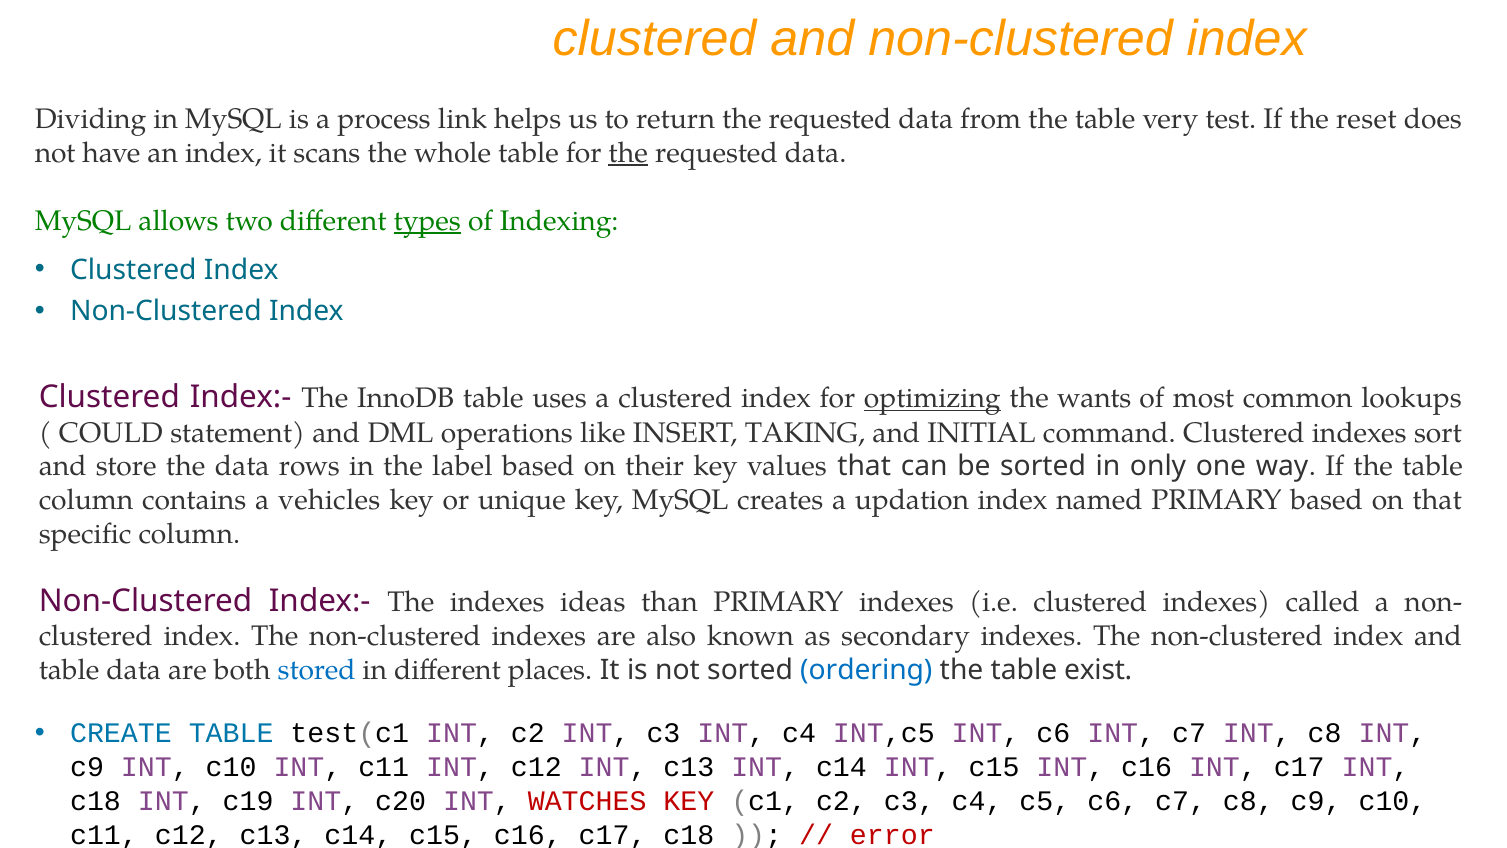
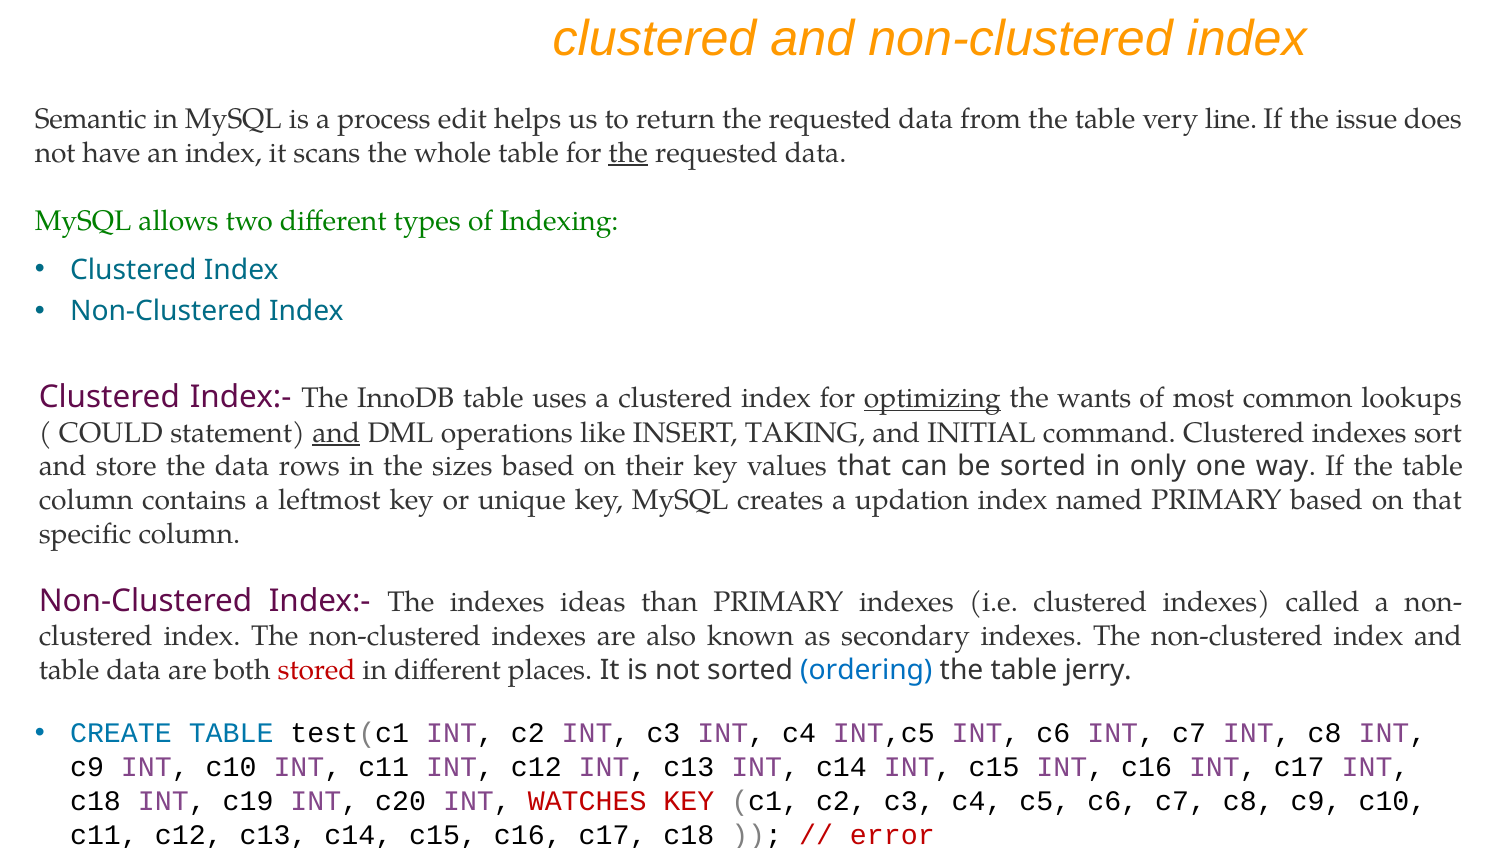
Dividing: Dividing -> Semantic
link: link -> edit
test: test -> line
reset: reset -> issue
types underline: present -> none
and at (336, 433) underline: none -> present
label: label -> sizes
vehicles: vehicles -> leftmost
stored colour: blue -> red
exist: exist -> jerry
